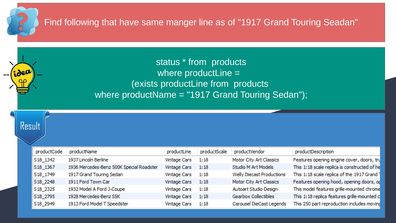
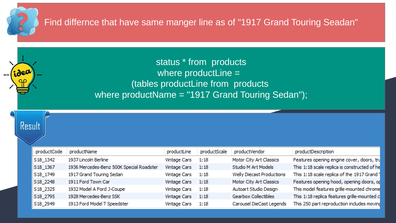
following: following -> differnce
exists: exists -> tables
